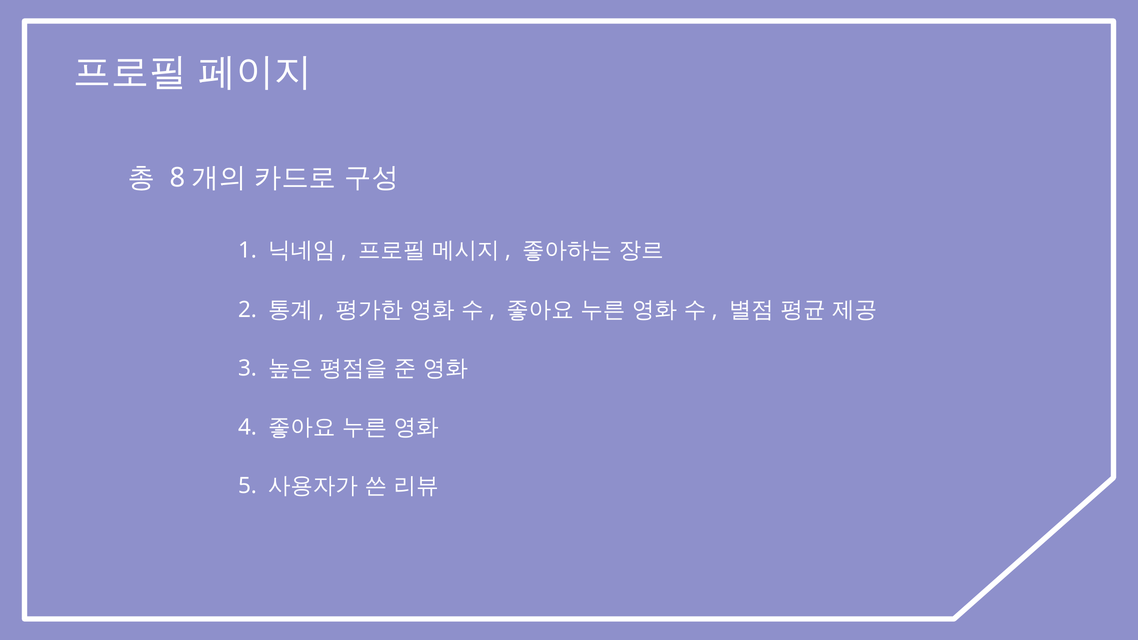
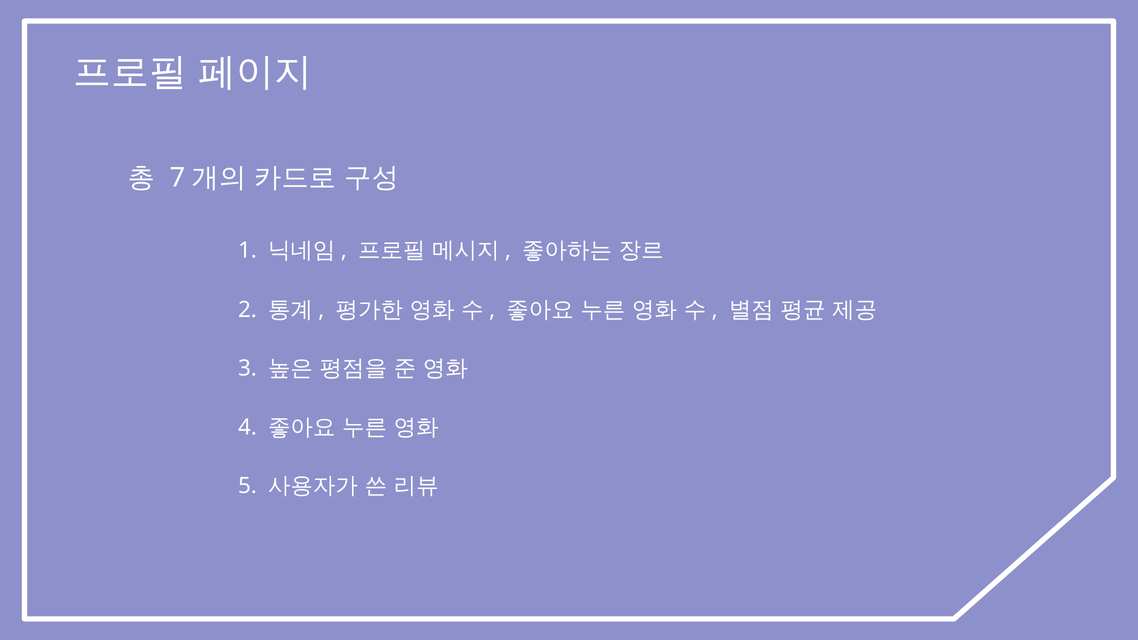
8: 8 -> 7
